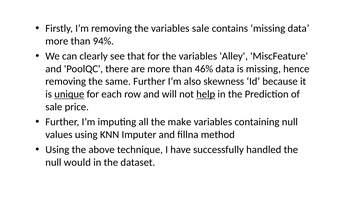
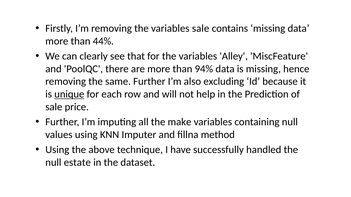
94%: 94% -> 44%
46%: 46% -> 94%
skewness: skewness -> excluding
help underline: present -> none
would: would -> estate
